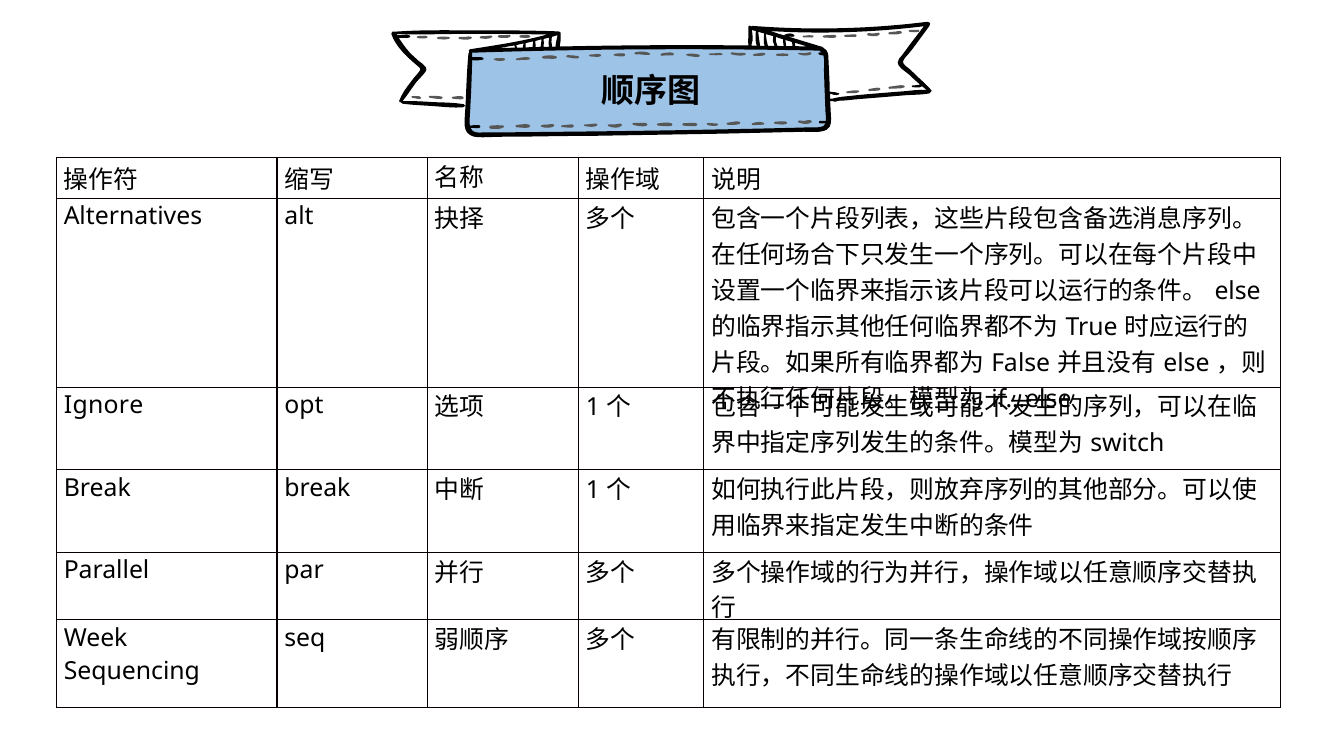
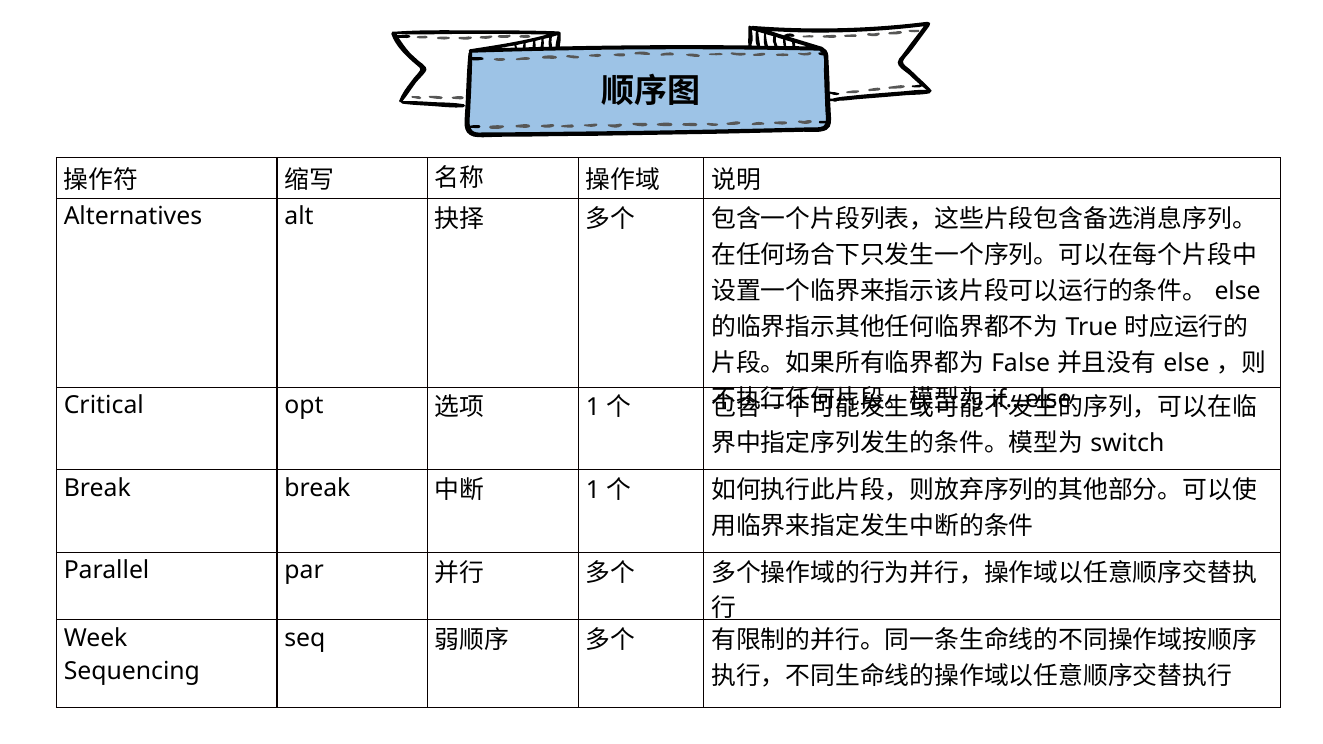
Ignore: Ignore -> Critical
